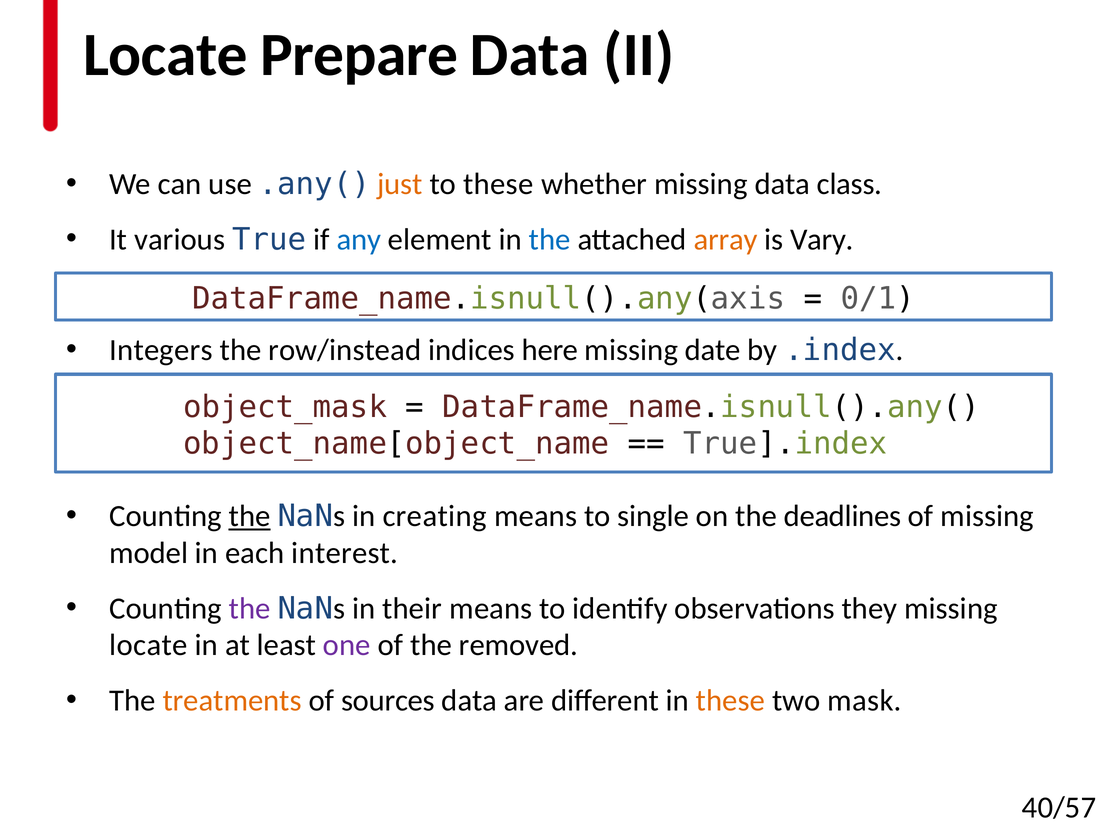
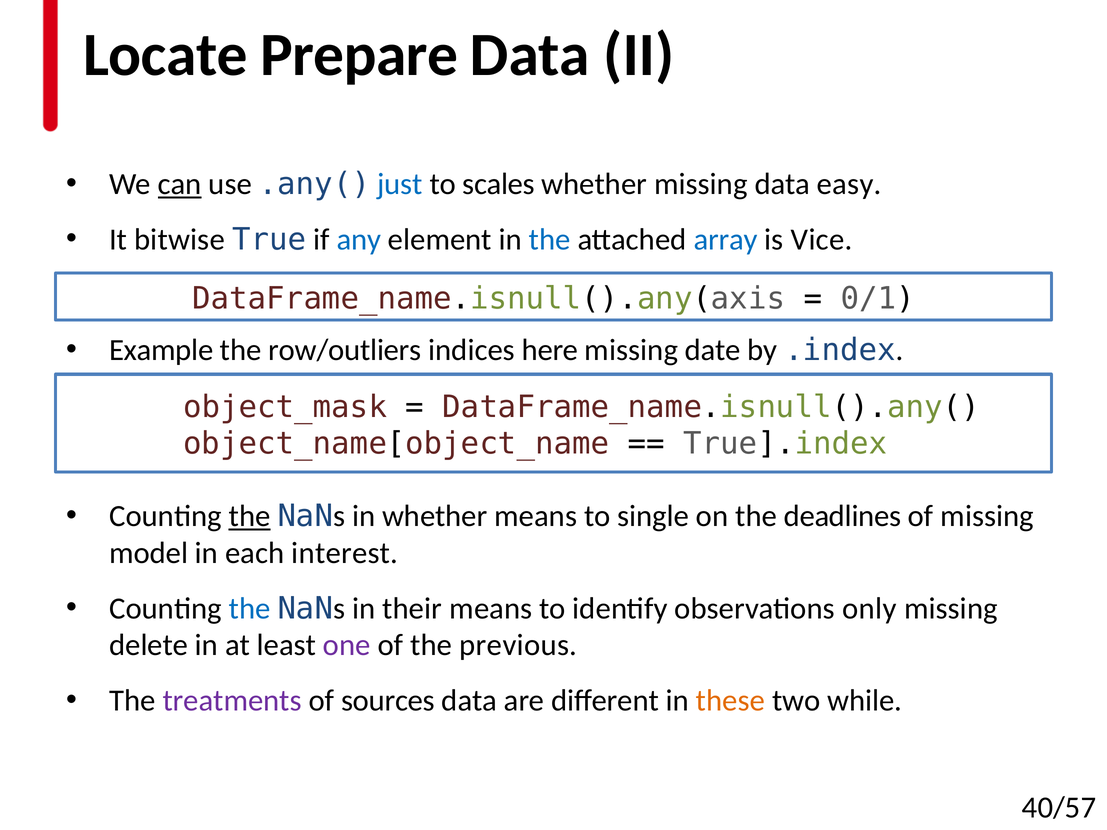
can underline: none -> present
just colour: orange -> blue
to these: these -> scales
class: class -> easy
various: various -> bitwise
array colour: orange -> blue
Vary: Vary -> Vice
Integers: Integers -> Example
row/instead: row/instead -> row/outliers
in creating: creating -> whether
the at (250, 609) colour: purple -> blue
they: they -> only
locate at (148, 645): locate -> delete
removed: removed -> previous
treatments colour: orange -> purple
mask: mask -> while
